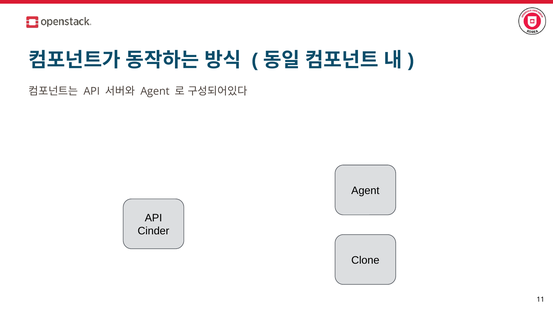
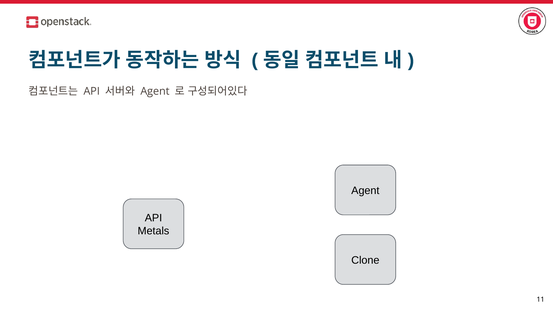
Cinder: Cinder -> Metals
